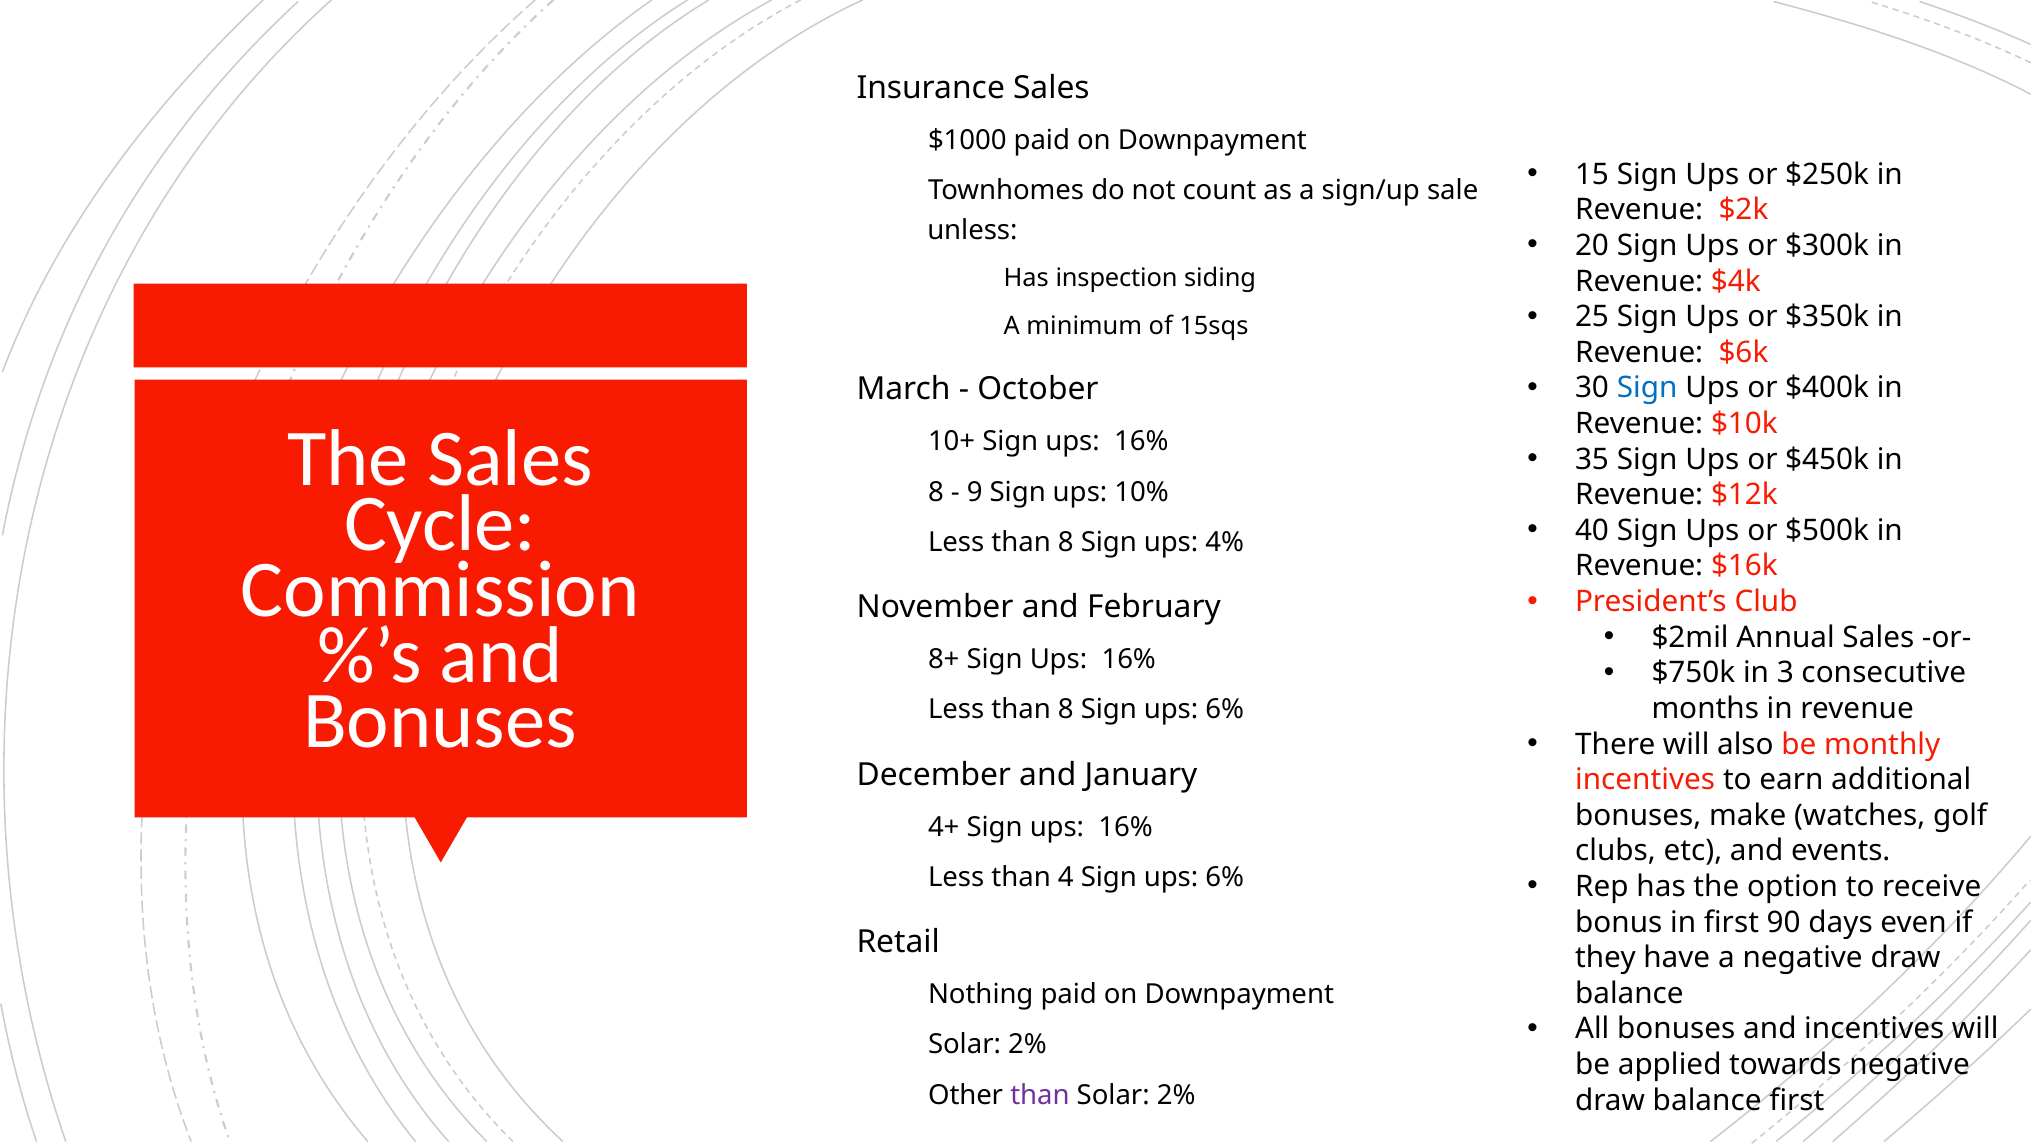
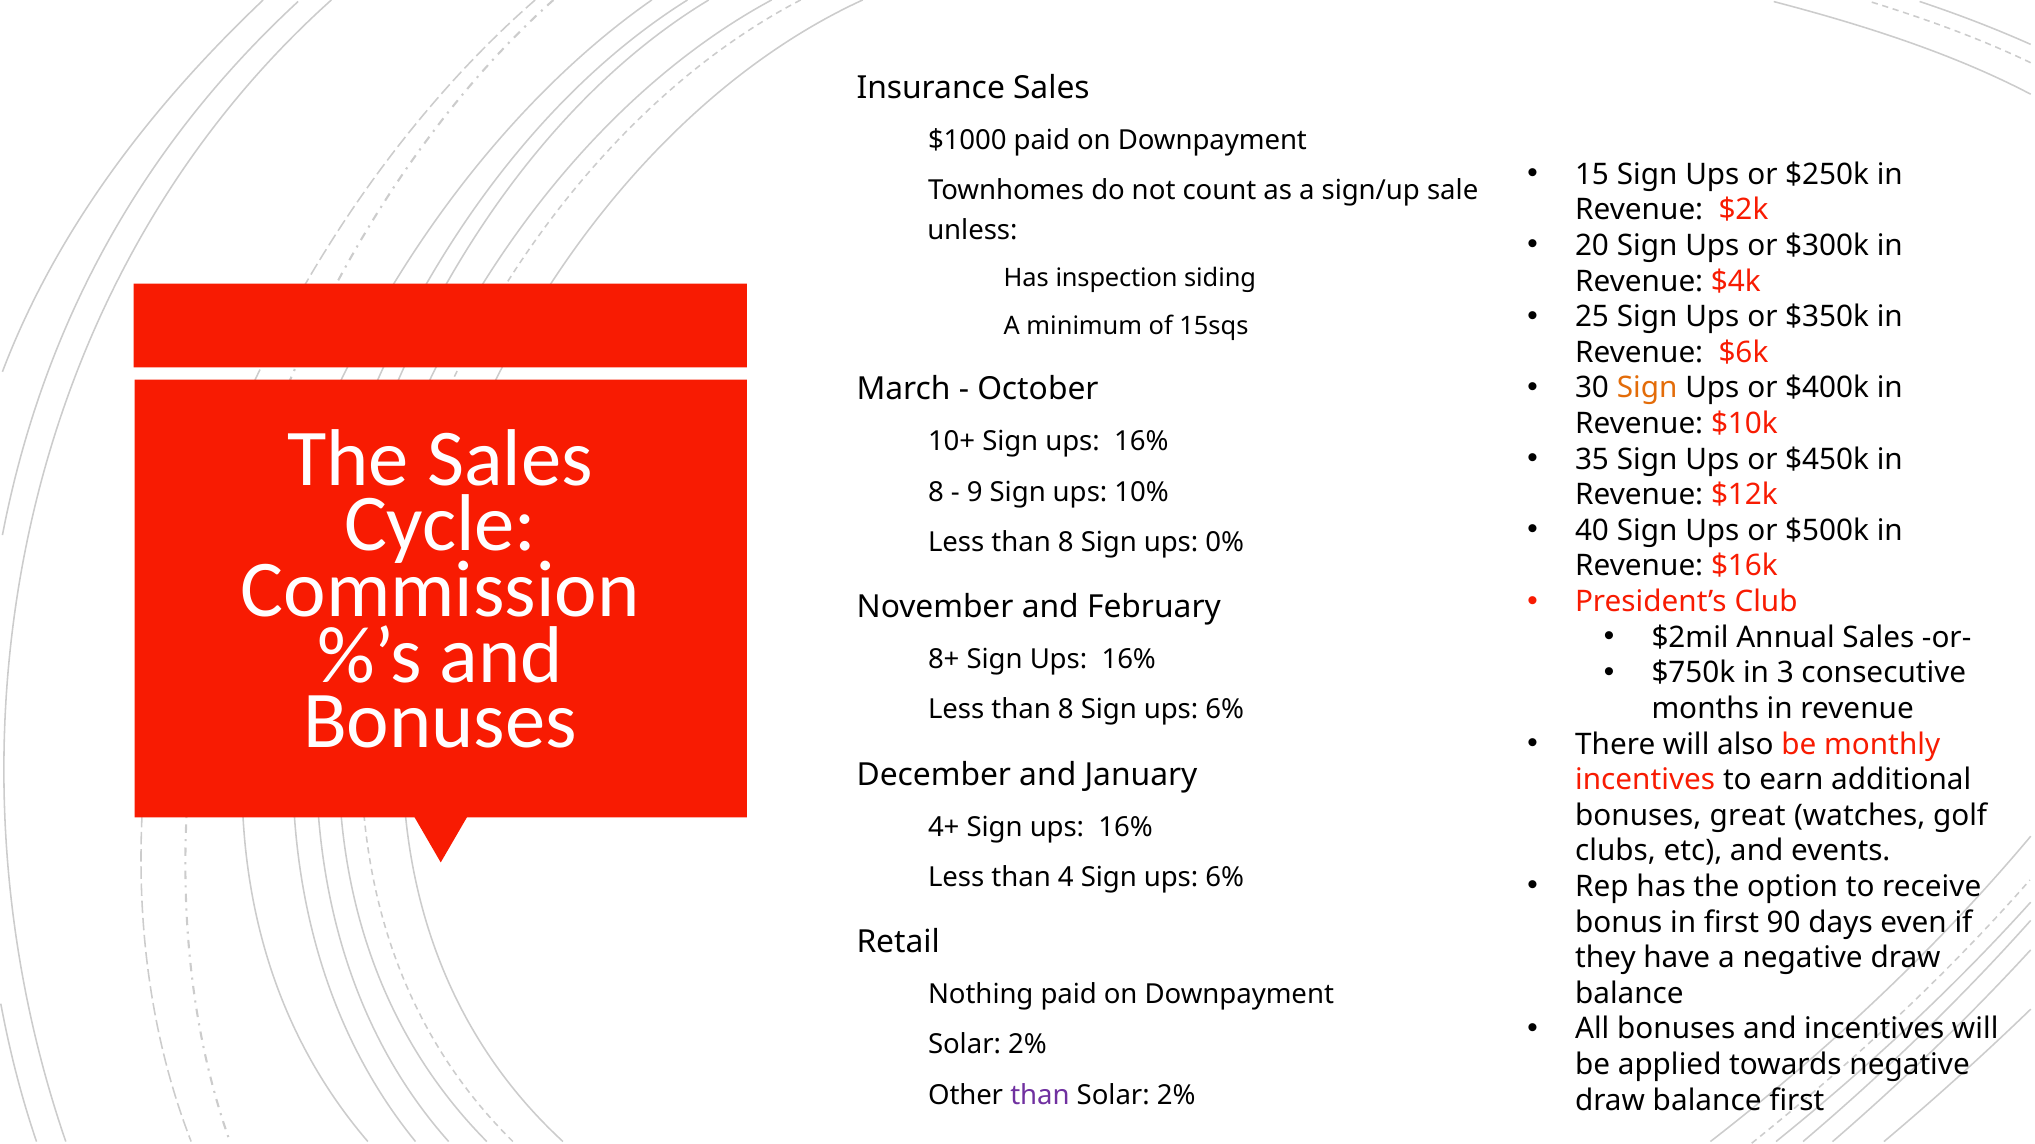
Sign at (1647, 388) colour: blue -> orange
4%: 4% -> 0%
make: make -> great
